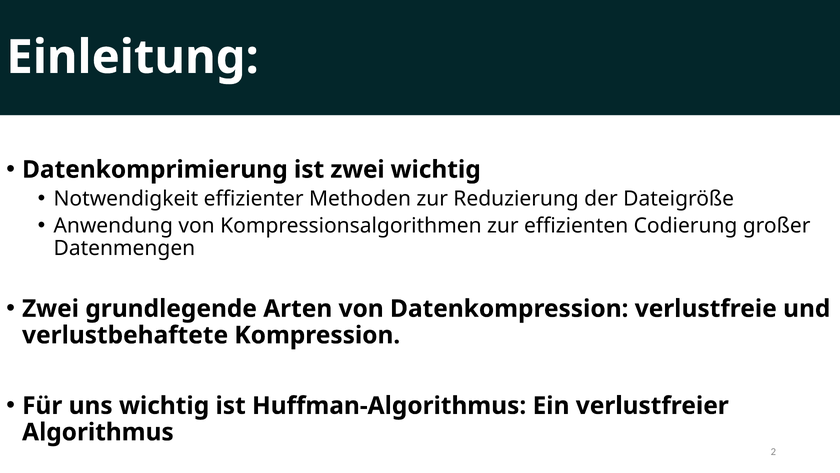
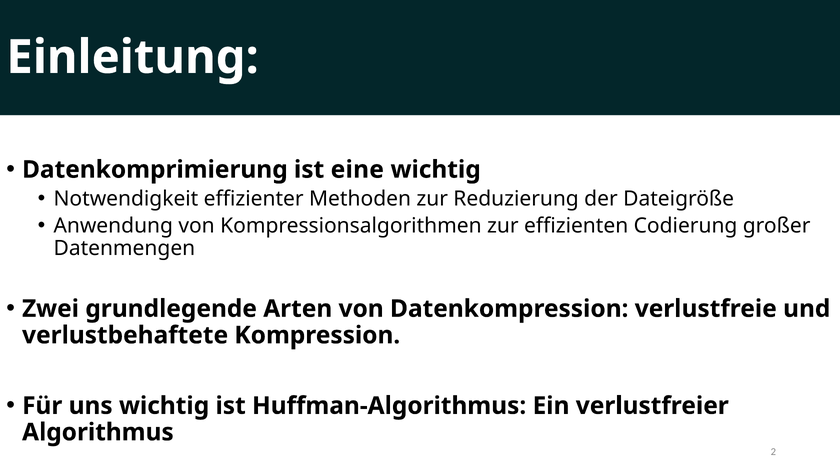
ist zwei: zwei -> eine
